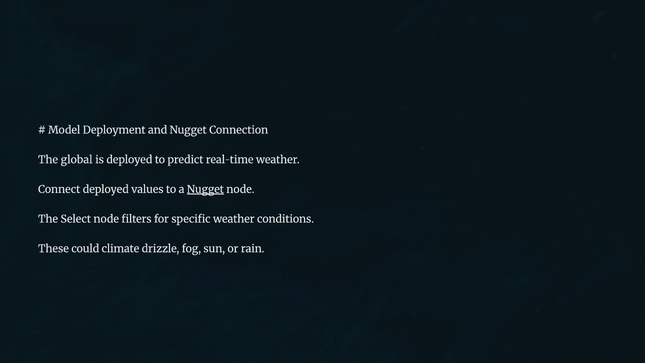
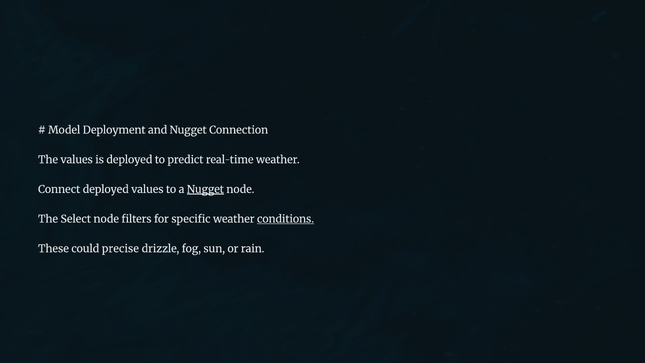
The global: global -> values
conditions underline: none -> present
climate: climate -> precise
